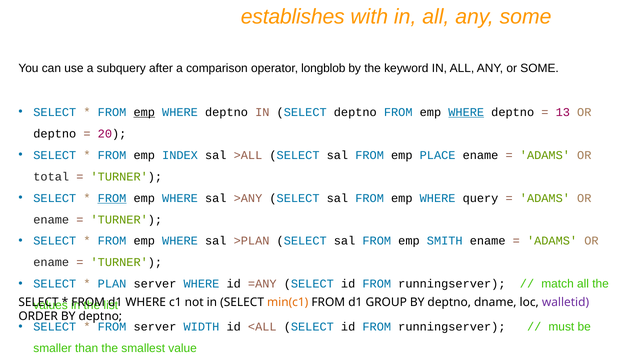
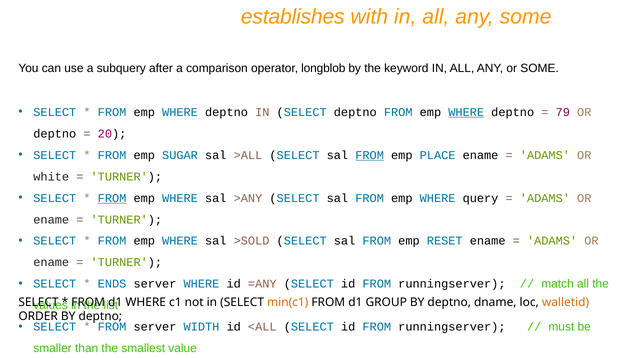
emp at (144, 112) underline: present -> none
13: 13 -> 79
INDEX: INDEX -> SUGAR
FROM at (370, 155) underline: none -> present
total: total -> white
>PLAN: >PLAN -> >SOLD
SMITH: SMITH -> RESET
PLAN: PLAN -> ENDS
walletid colour: purple -> orange
